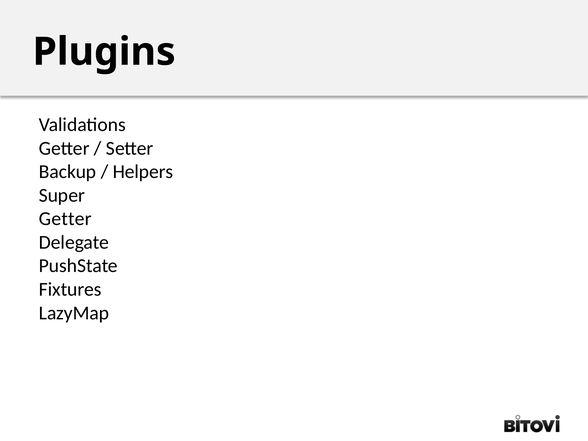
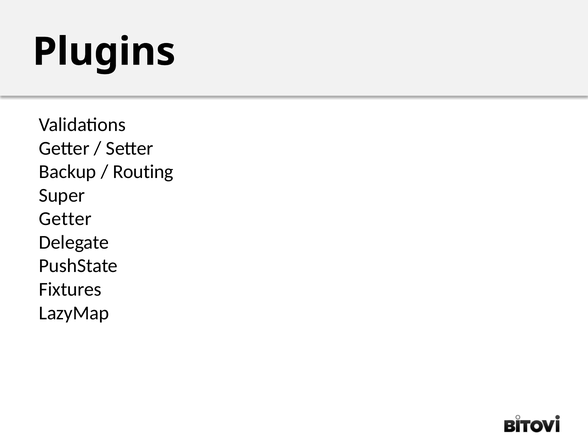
Helpers: Helpers -> Routing
